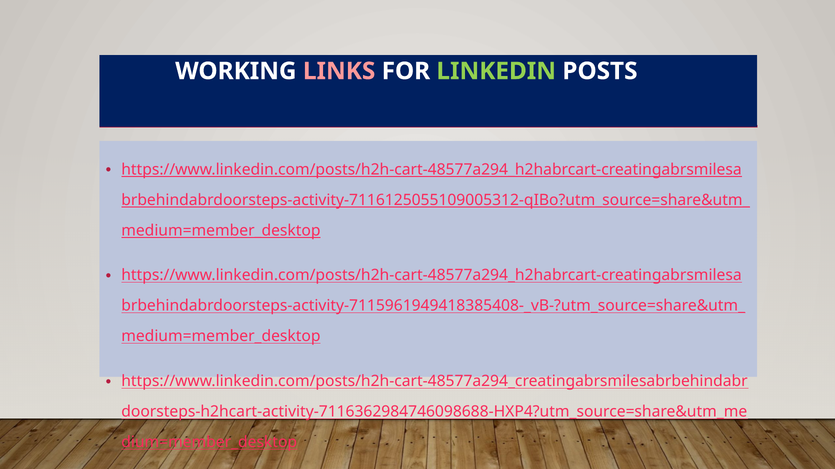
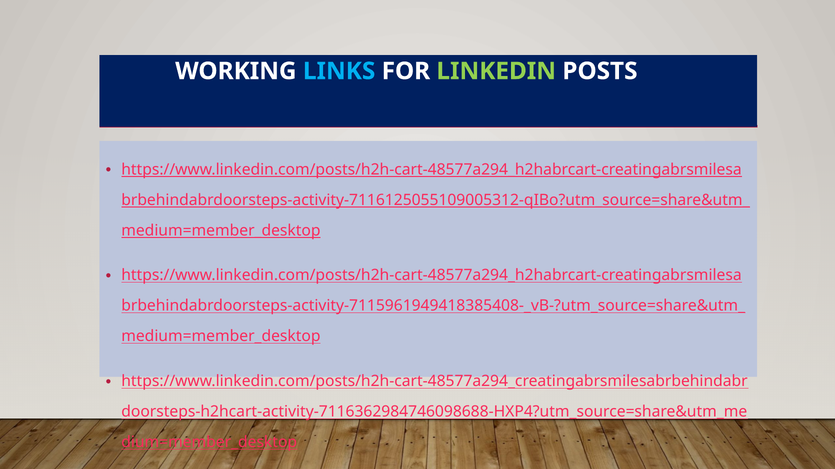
LINKS colour: pink -> light blue
